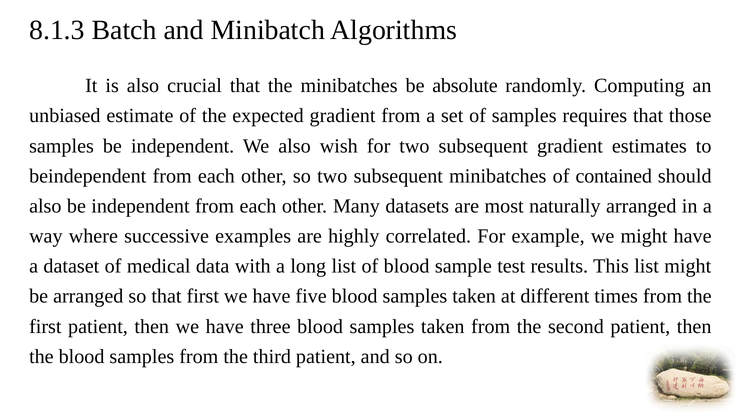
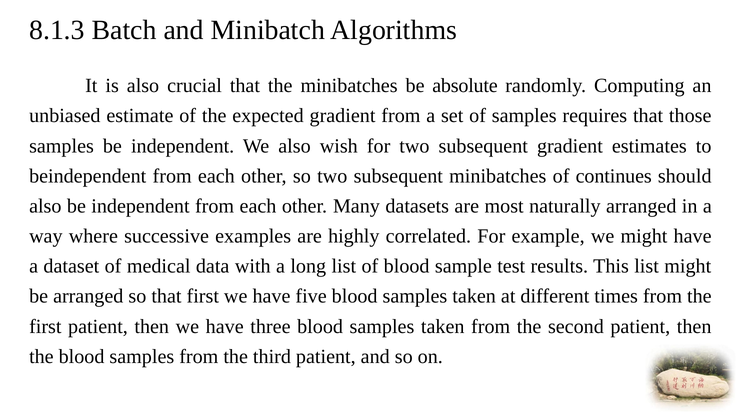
contained: contained -> continues
